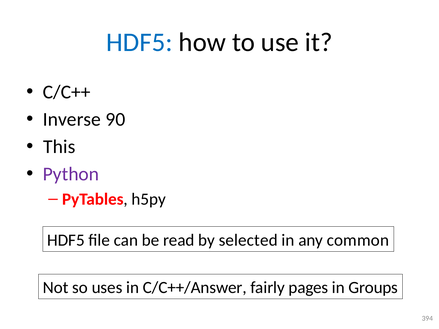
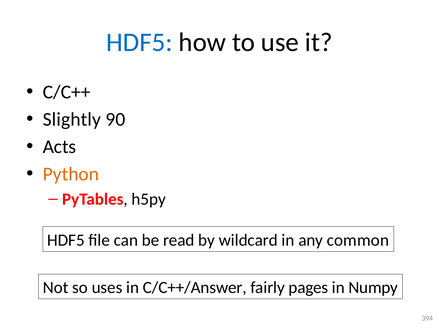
Inverse: Inverse -> Slightly
This: This -> Acts
Python colour: purple -> orange
selected: selected -> wildcard
Groups: Groups -> Numpy
